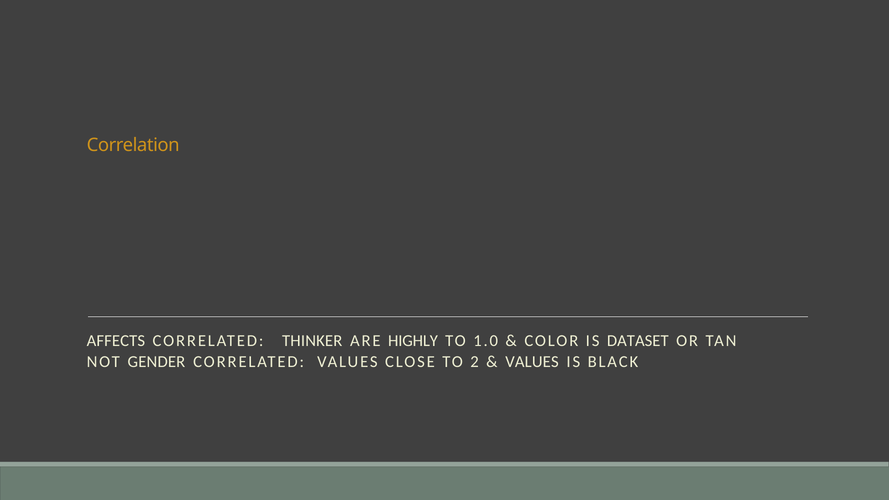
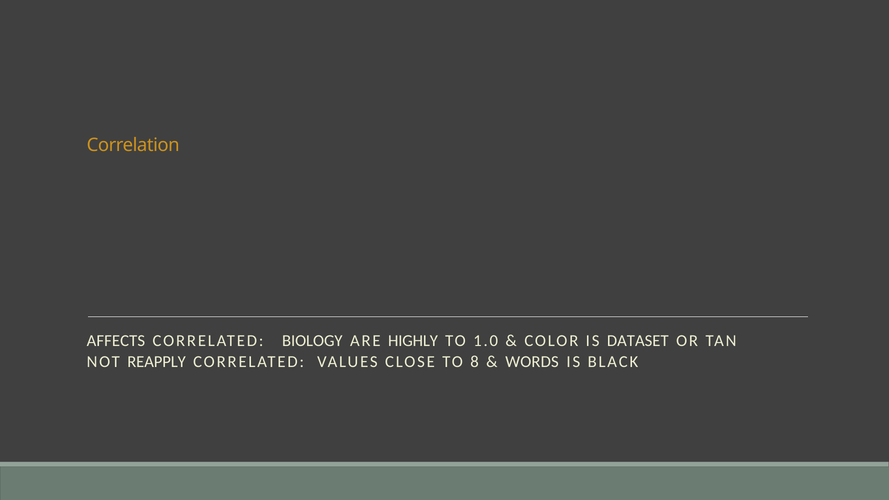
THINKER: THINKER -> BIOLOGY
GENDER: GENDER -> REAPPLY
2: 2 -> 8
VALUES at (532, 362): VALUES -> WORDS
